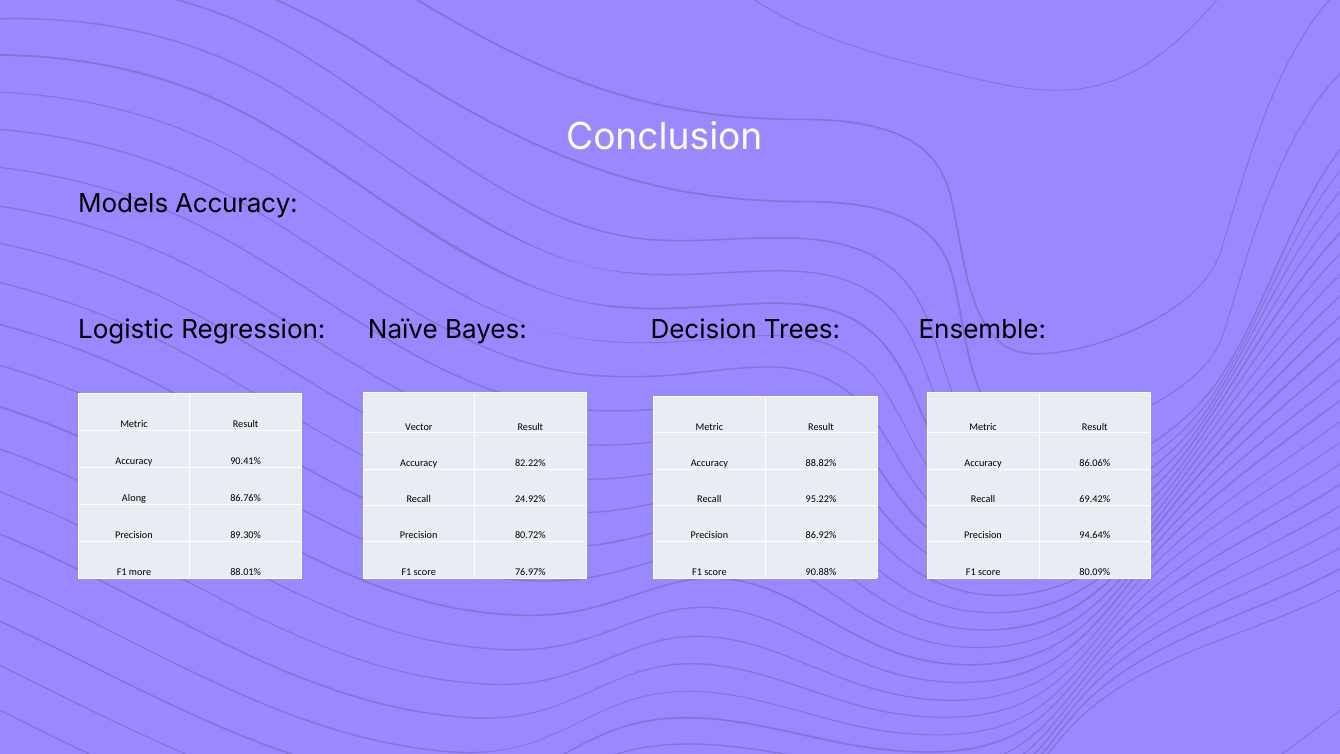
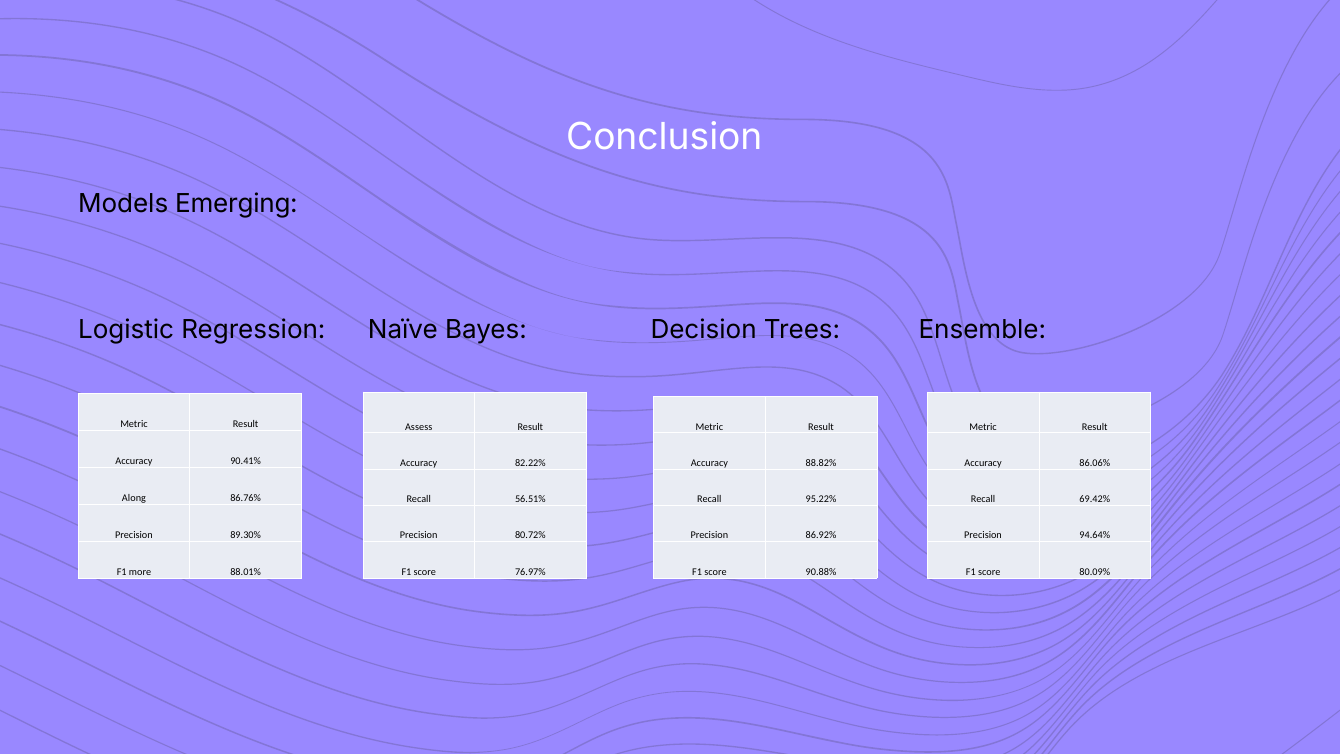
Models Accuracy: Accuracy -> Emerging
Vector: Vector -> Assess
24.92%: 24.92% -> 56.51%
